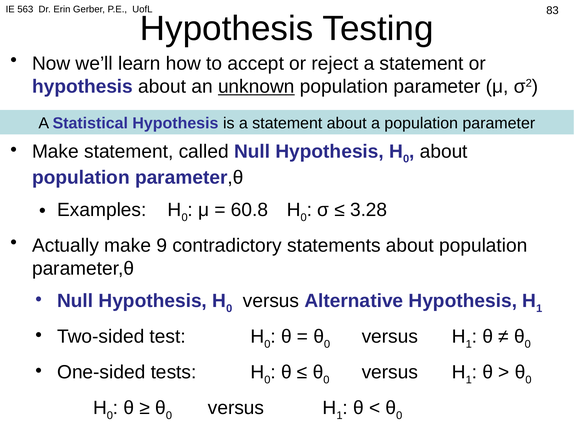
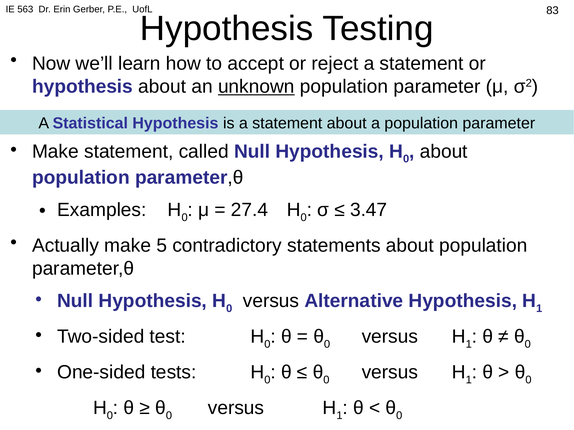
60.8: 60.8 -> 27.4
3.28: 3.28 -> 3.47
9: 9 -> 5
